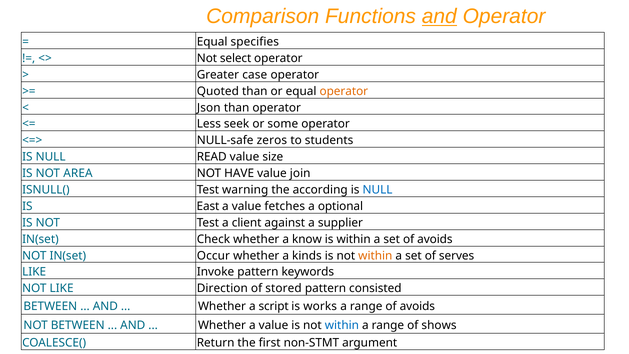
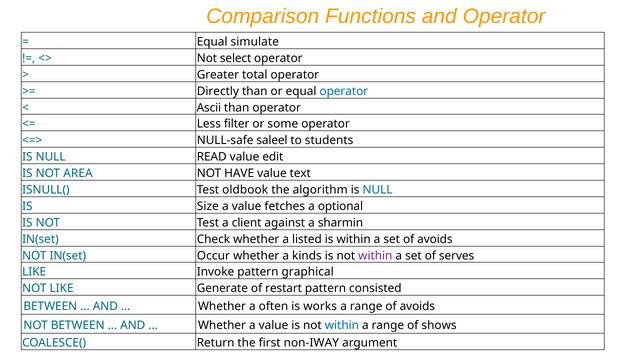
and at (439, 16) underline: present -> none
specifies: specifies -> simulate
case: case -> total
Quoted: Quoted -> Directly
operator at (344, 91) colour: orange -> blue
Json: Json -> Ascii
seek: seek -> filter
zeros: zeros -> saleel
size: size -> edit
join: join -> text
warning: warning -> oldbook
according: according -> algorithm
East: East -> Size
supplier: supplier -> sharmin
know: know -> listed
within at (375, 256) colour: orange -> purple
keywords: keywords -> graphical
Direction: Direction -> Generate
stored: stored -> restart
script: script -> often
non-STMT: non-STMT -> non-IWAY
